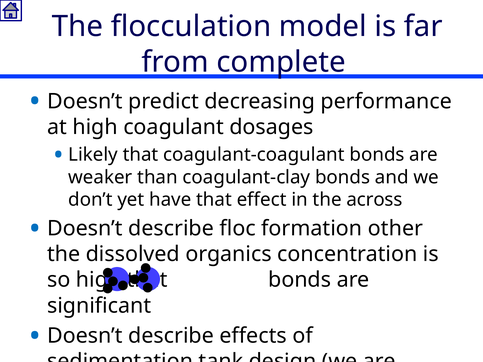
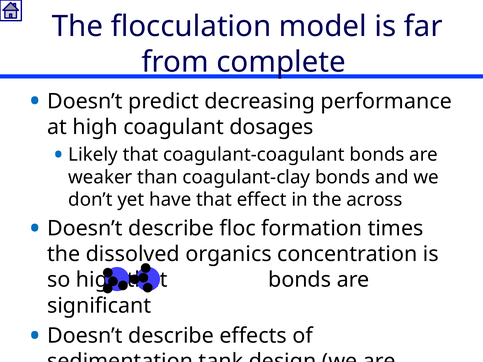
other: other -> times
